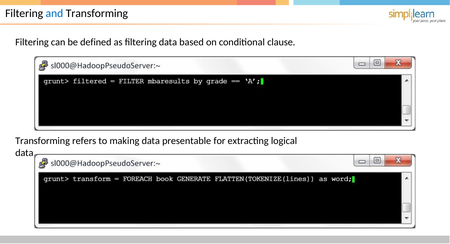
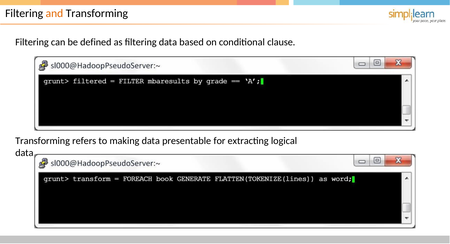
and colour: blue -> orange
